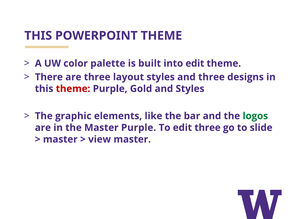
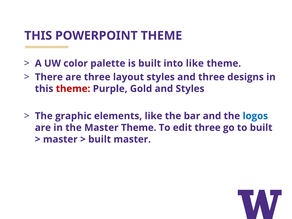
into edit: edit -> like
logos colour: green -> blue
Master Purple: Purple -> Theme
to slide: slide -> built
view at (100, 139): view -> built
